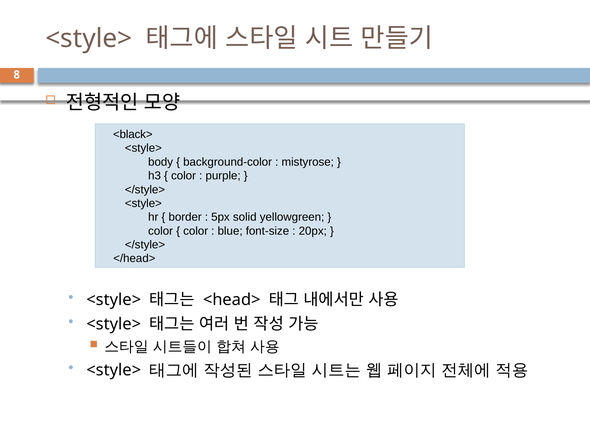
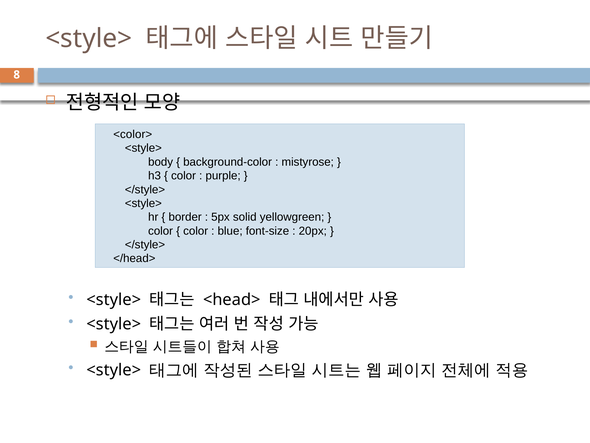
<black>: <black> -> <color>
